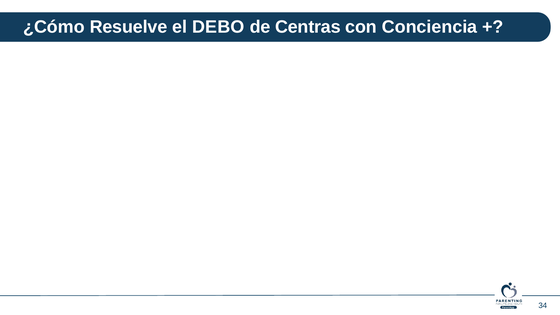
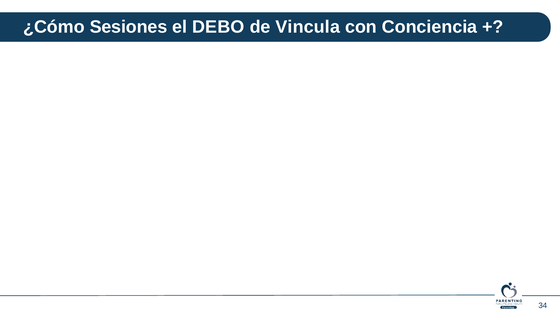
Resuelve: Resuelve -> Sesiones
Centras: Centras -> Vincula
